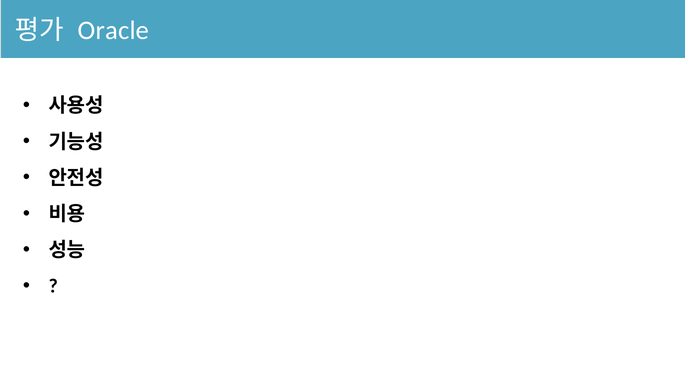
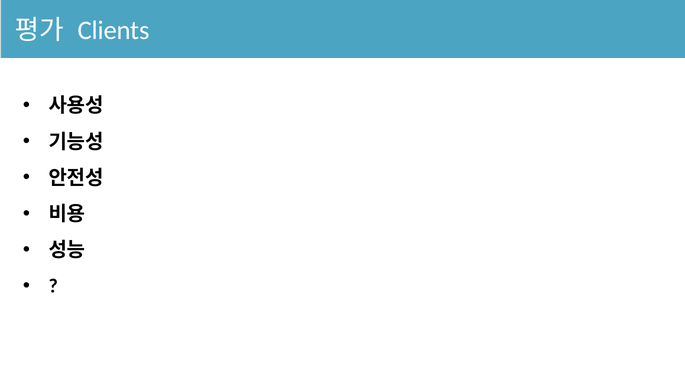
Oracle: Oracle -> Clients
